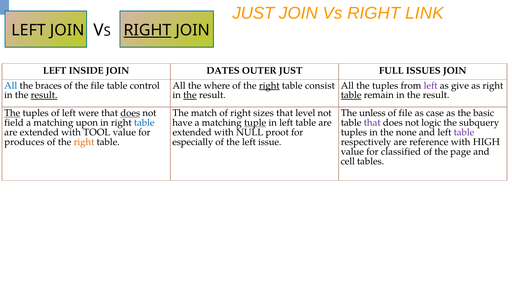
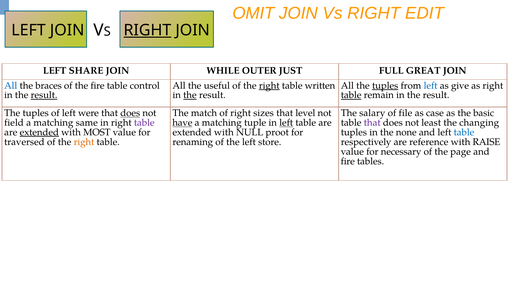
JUST at (253, 13): JUST -> OMIT
LINK: LINK -> EDIT
INSIDE: INSIDE -> SHARE
DATES: DATES -> WHILE
ISSUES: ISSUES -> GREAT
the file: file -> fire
where: where -> useful
consist: consist -> written
tuples at (385, 85) underline: none -> present
left at (431, 85) colour: purple -> blue
The at (12, 113) underline: present -> none
unless: unless -> salary
upon: upon -> same
table at (144, 123) colour: blue -> purple
have underline: none -> present
tuple underline: present -> none
left at (286, 123) underline: none -> present
logic: logic -> least
subquery: subquery -> changing
extended at (39, 132) underline: none -> present
TOOL: TOOL -> MOST
table at (464, 132) colour: purple -> blue
produces: produces -> traversed
especially: especially -> renaming
issue: issue -> store
HIGH: HIGH -> RAISE
classified: classified -> necessary
cell at (348, 161): cell -> fire
